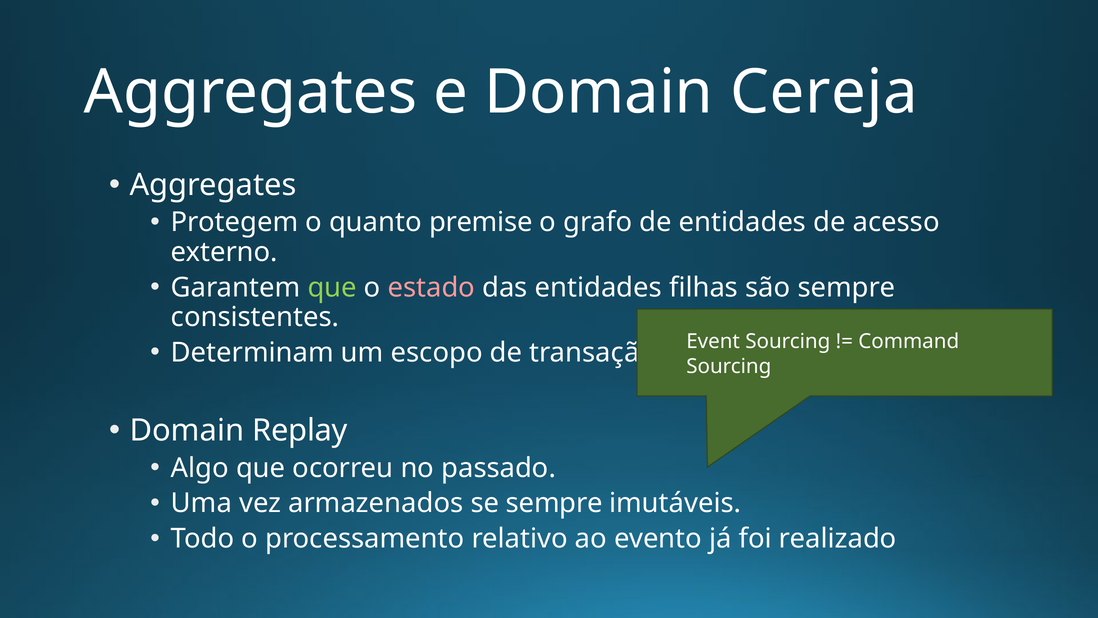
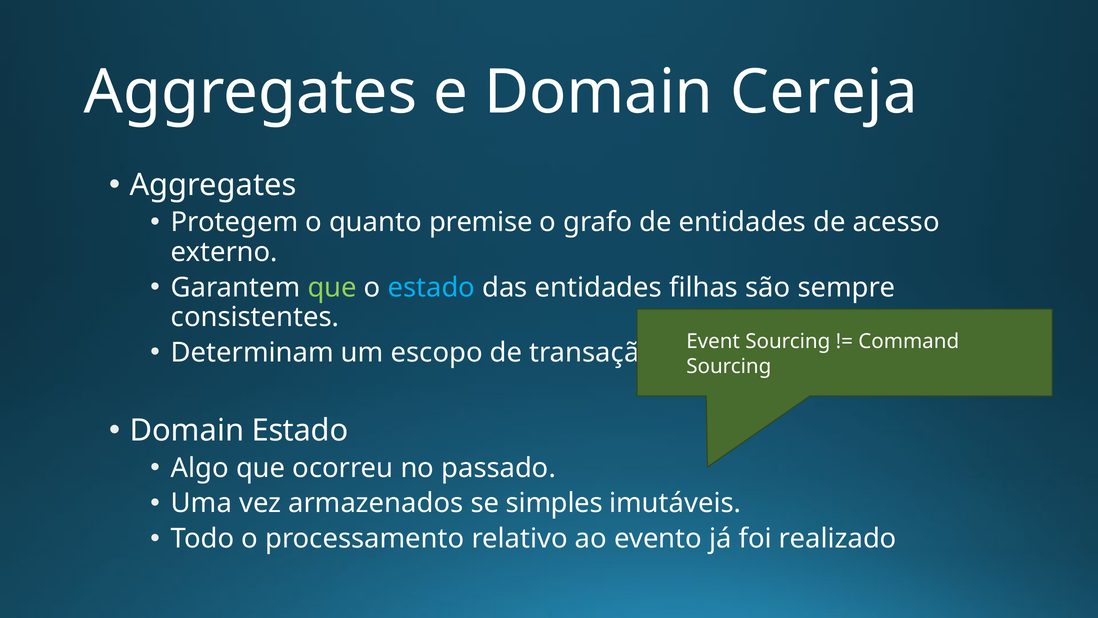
estado at (431, 287) colour: pink -> light blue
Domain Replay: Replay -> Estado
se sempre: sempre -> simples
